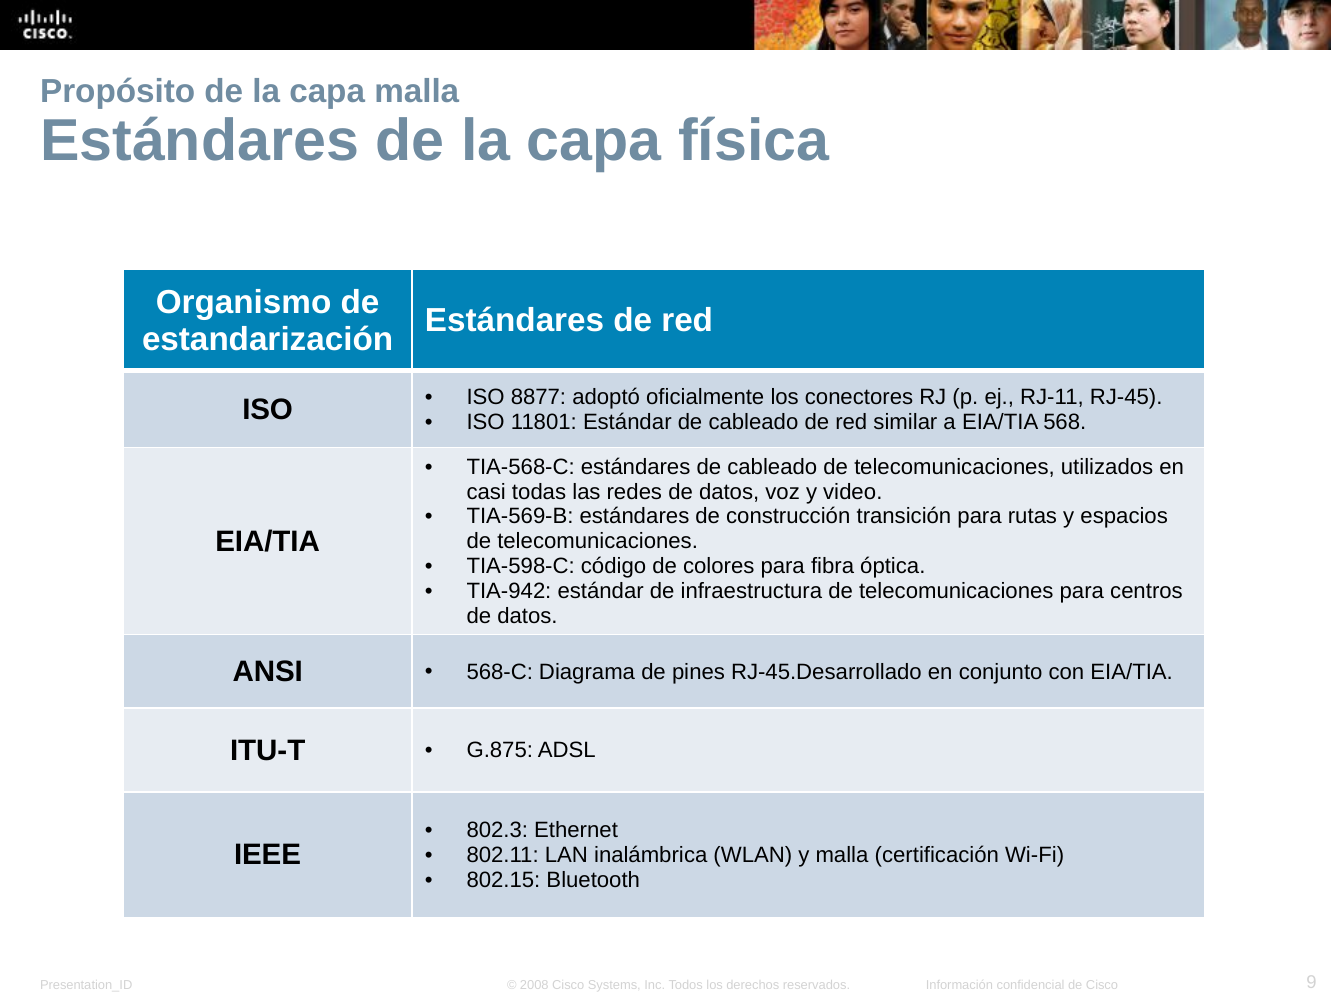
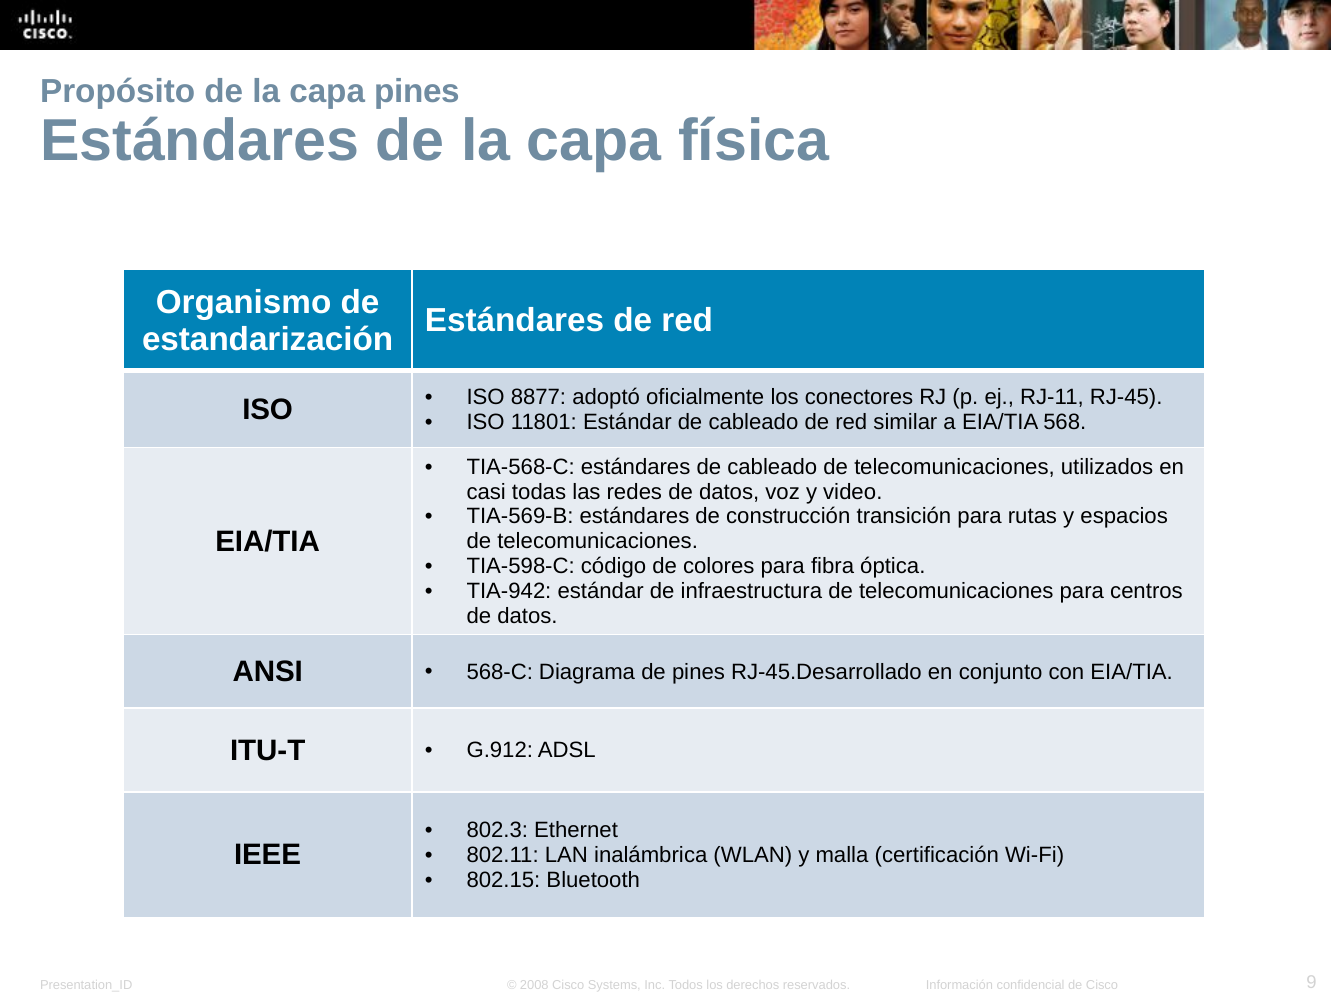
capa malla: malla -> pines
G.875: G.875 -> G.912
